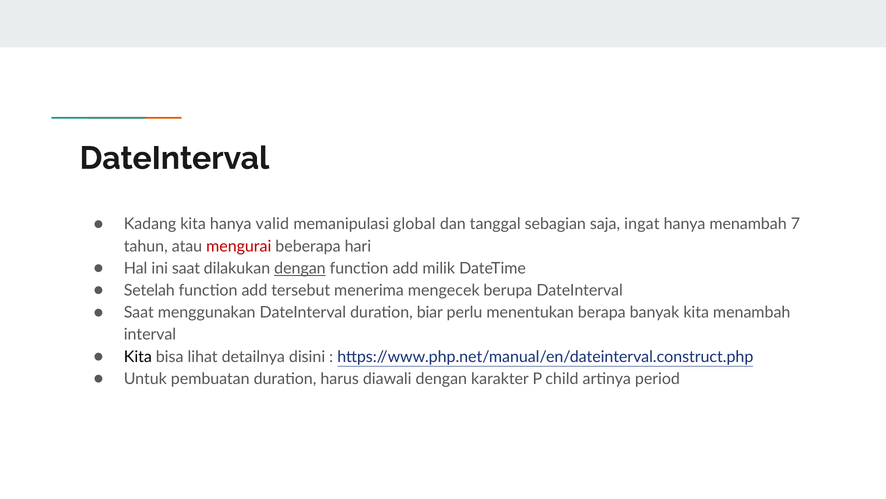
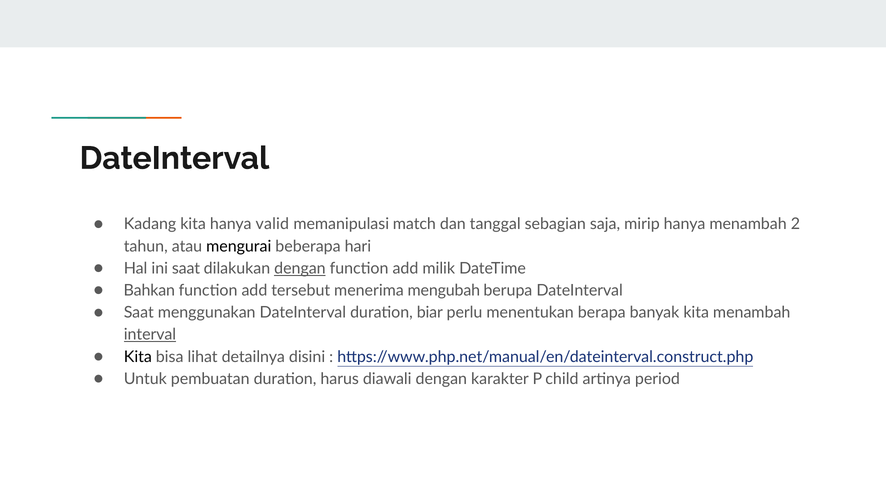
global: global -> match
ingat: ingat -> mirip
7: 7 -> 2
mengurai colour: red -> black
Setelah: Setelah -> Bahkan
mengecek: mengecek -> mengubah
interval underline: none -> present
